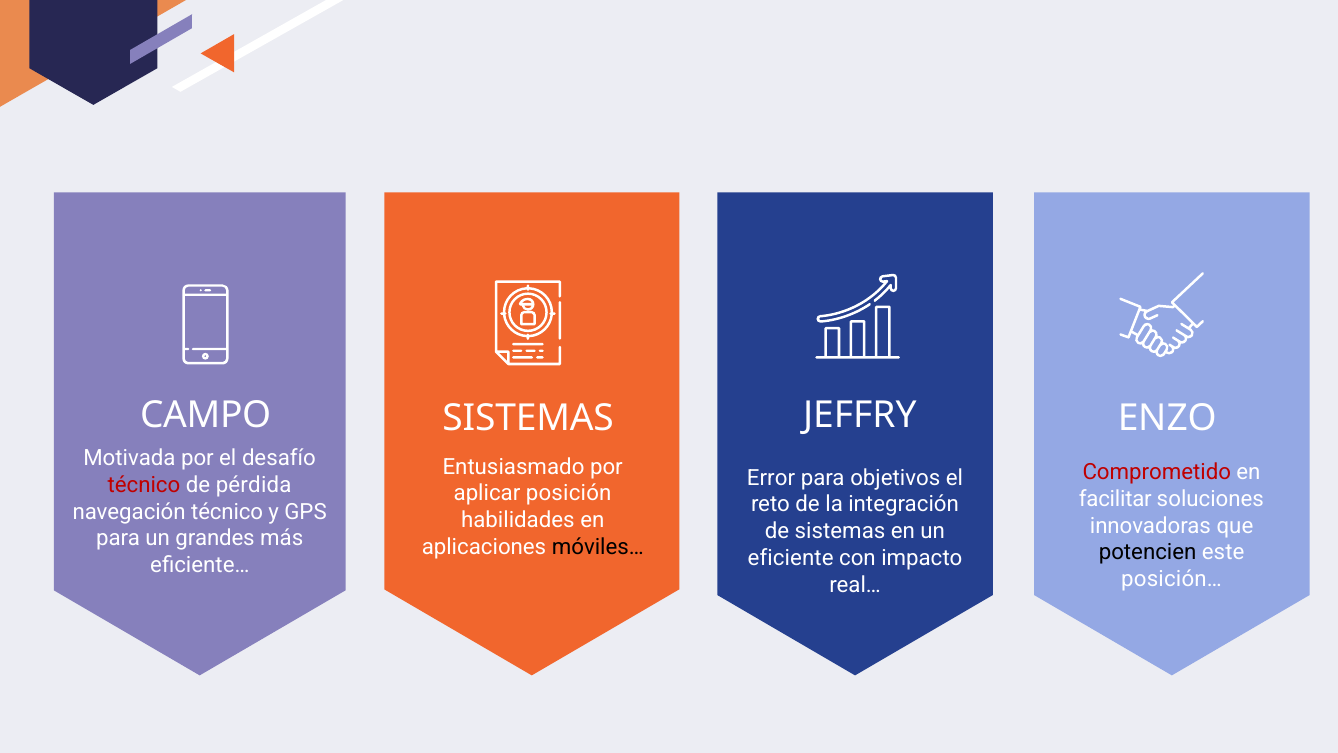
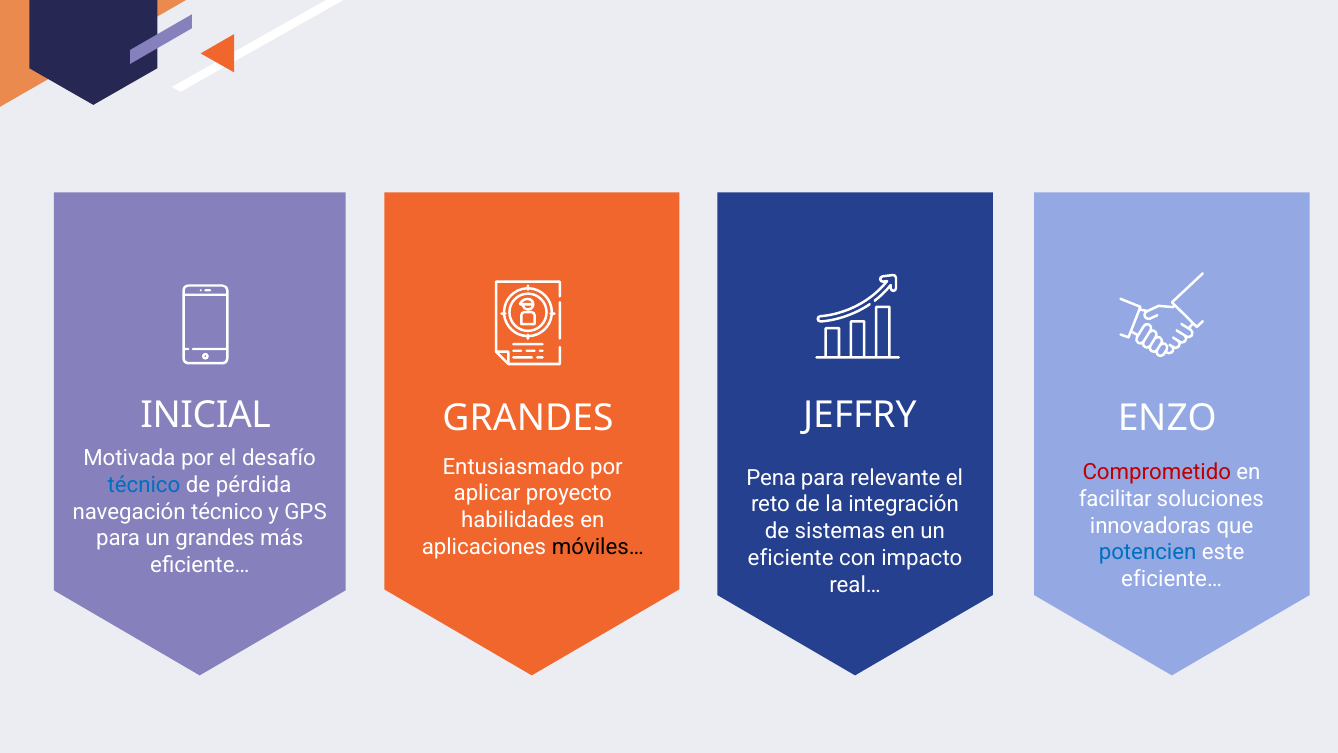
CAMPO: CAMPO -> INICIAL
SISTEMAS at (528, 418): SISTEMAS -> GRANDES
Error: Error -> Pena
objetivos: objetivos -> relevante
técnico at (144, 485) colour: red -> blue
posición: posición -> proyecto
potencien colour: black -> blue
posición… at (1172, 579): posición… -> eficiente…
